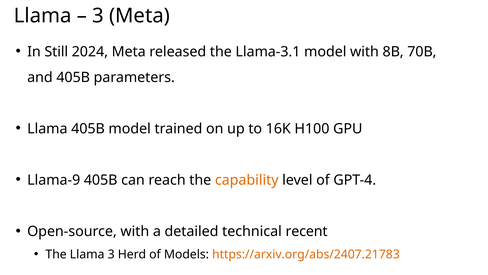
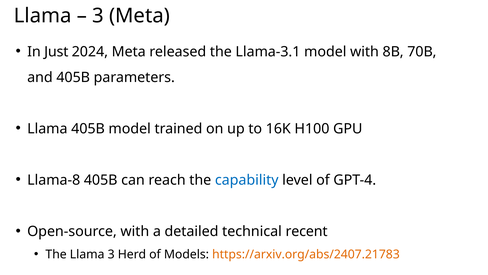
Still: Still -> Just
Llama-9: Llama-9 -> Llama-8
capability colour: orange -> blue
